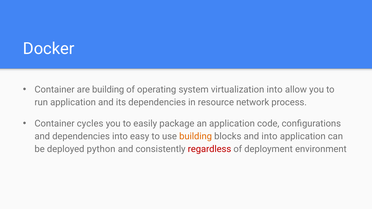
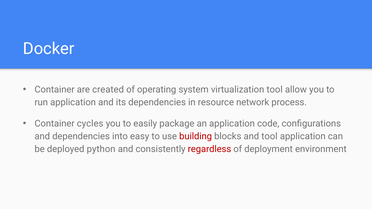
are building: building -> created
virtualization into: into -> tool
building at (196, 136) colour: orange -> red
and into: into -> tool
